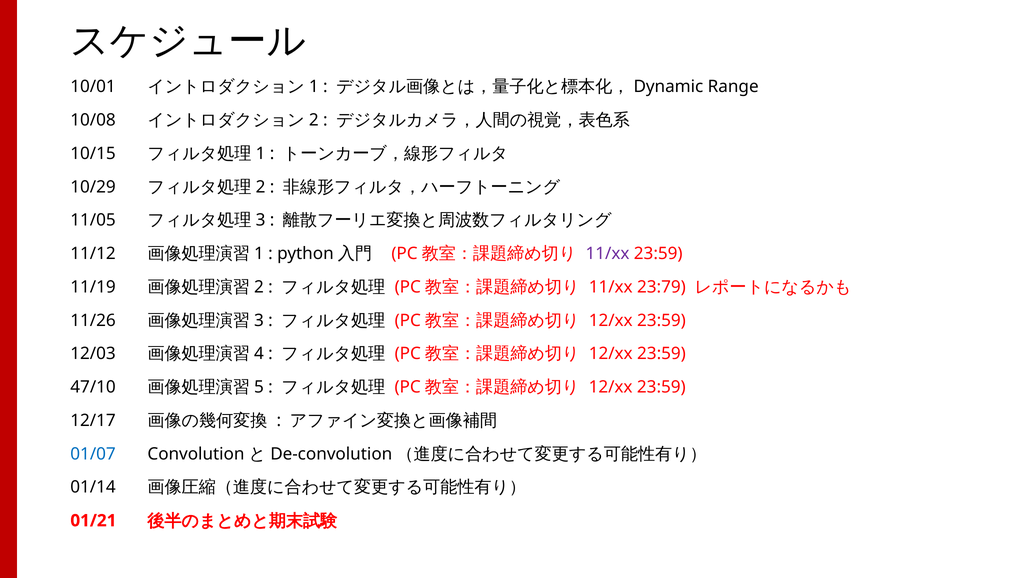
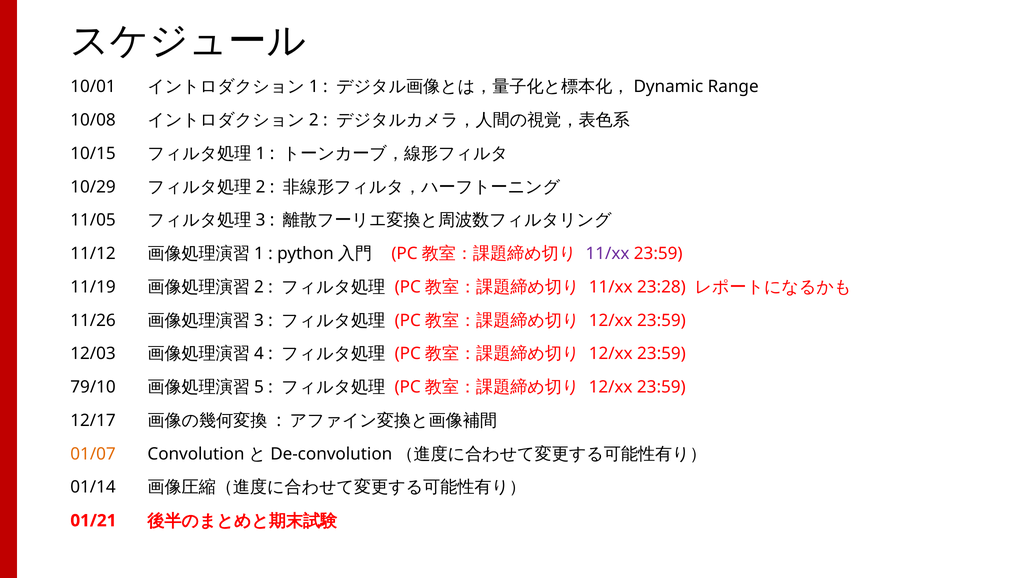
23:79: 23:79 -> 23:28
47/10: 47/10 -> 79/10
01/07 colour: blue -> orange
